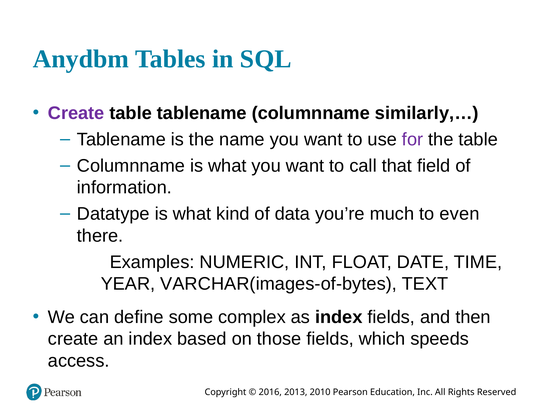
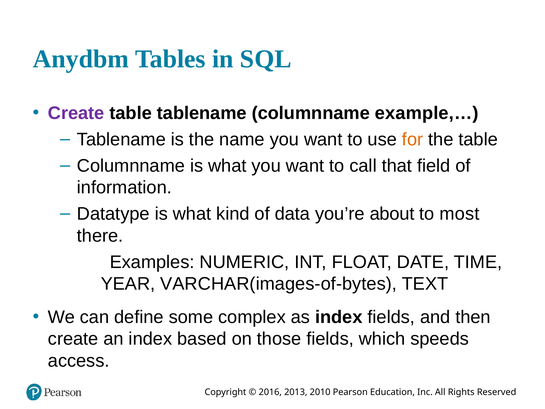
similarly,…: similarly,… -> example,…
for colour: purple -> orange
much: much -> about
even: even -> most
